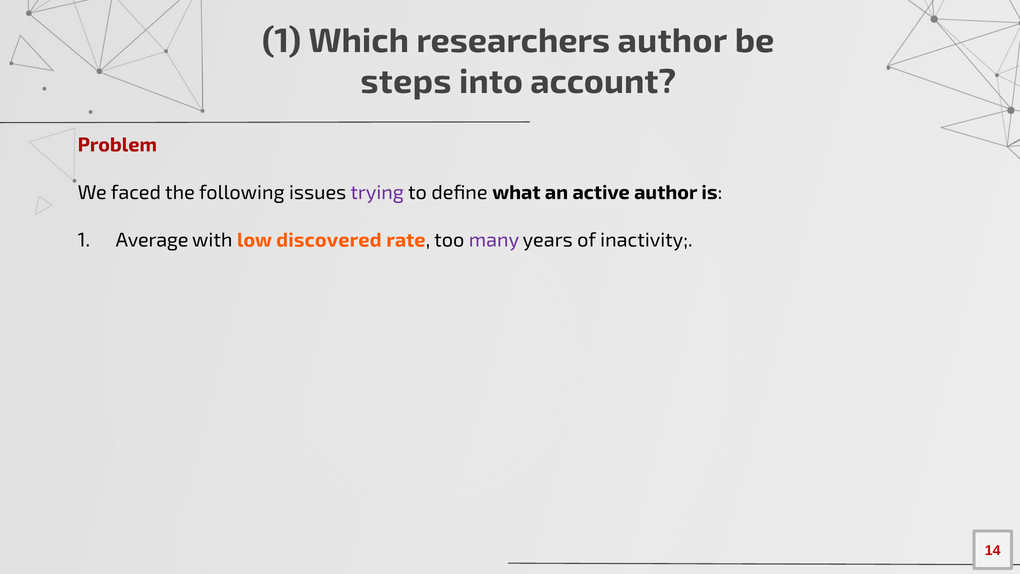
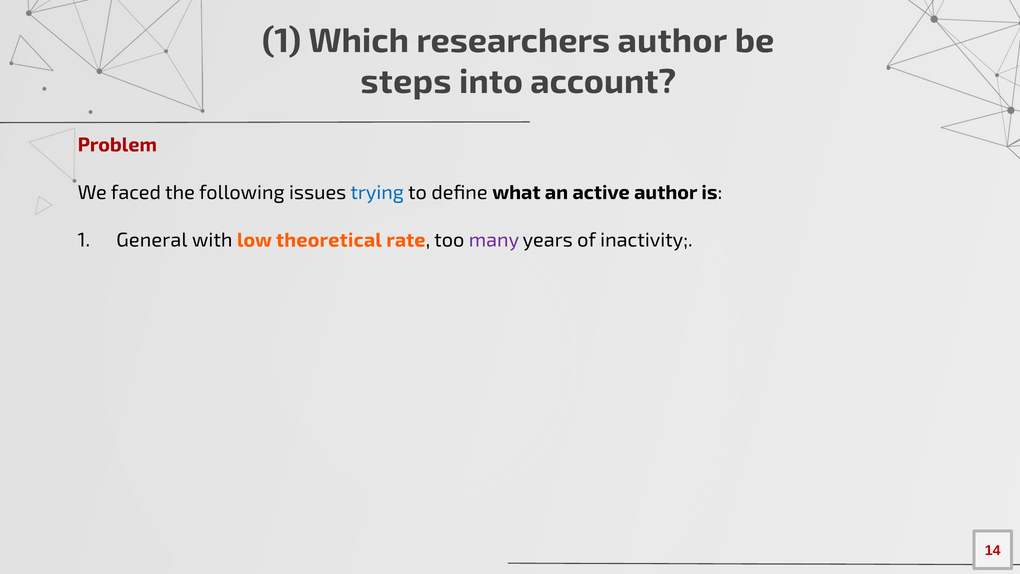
trying colour: purple -> blue
Average: Average -> General
discovered: discovered -> theoretical
